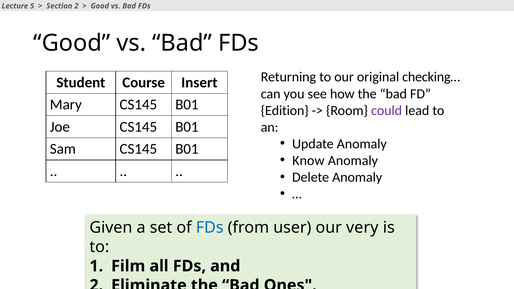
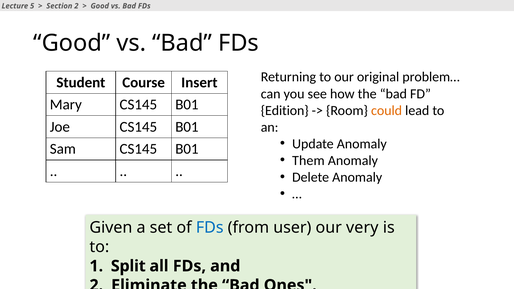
checking…: checking… -> problem…
could colour: purple -> orange
Know: Know -> Them
Film: Film -> Split
